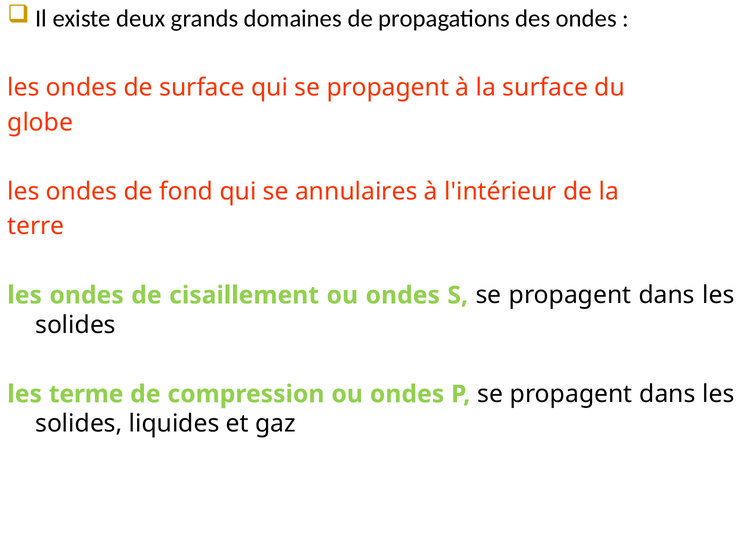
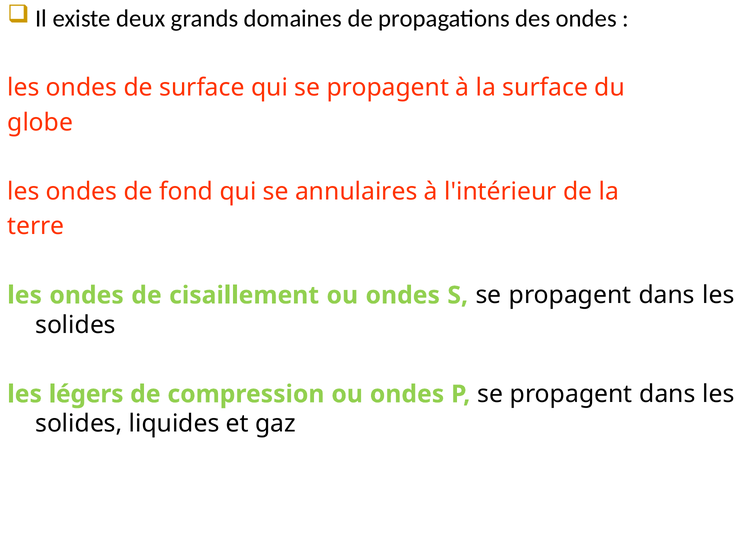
terme: terme -> légers
